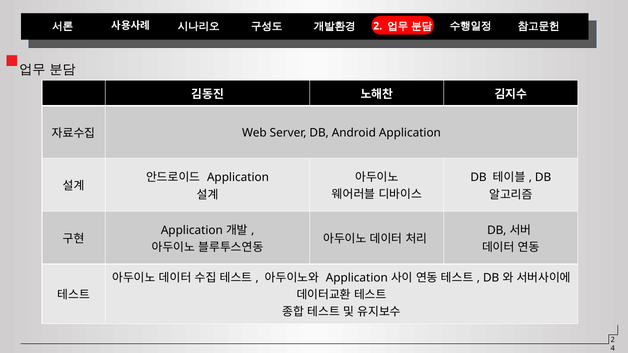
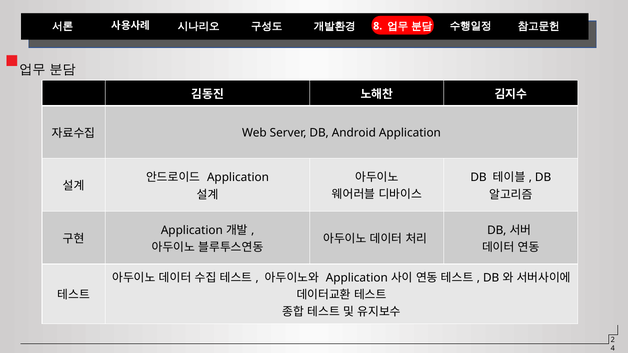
2 at (378, 26): 2 -> 8
